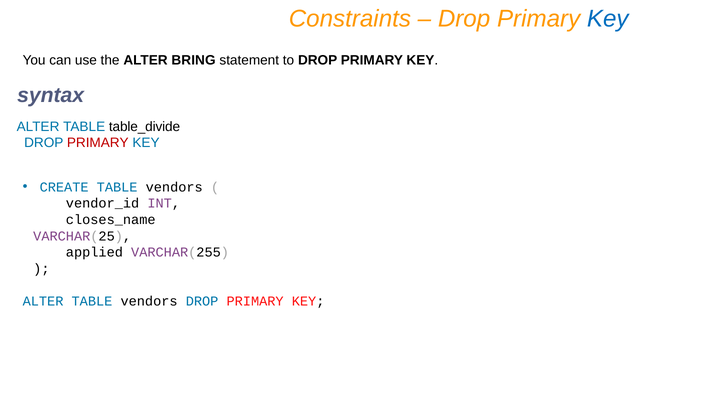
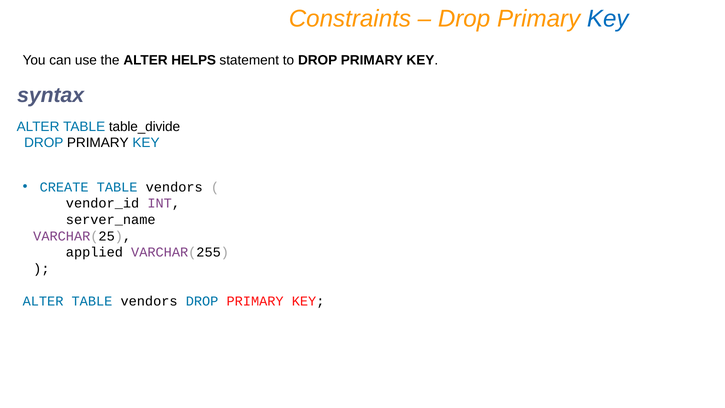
BRING: BRING -> HELPS
PRIMARY at (98, 143) colour: red -> black
closes_name: closes_name -> server_name
